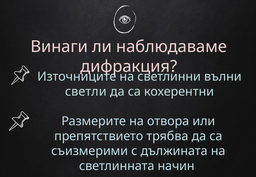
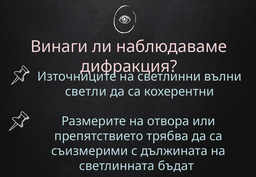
начин: начин -> бъдат
